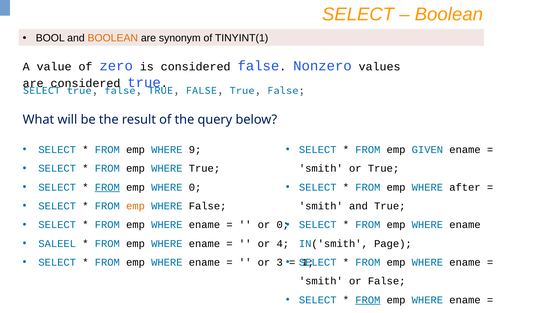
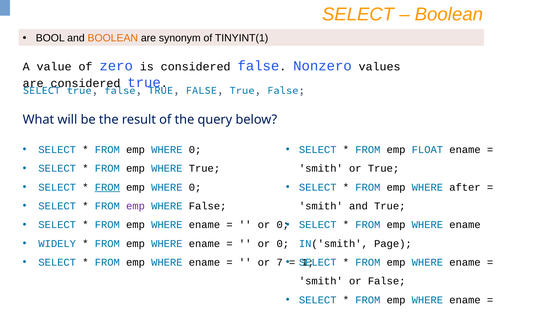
9 at (195, 150): 9 -> 0
GIVEN: GIVEN -> FLOAT
emp at (136, 206) colour: orange -> purple
SALEEL: SALEEL -> WIDELY
4 at (283, 244): 4 -> 0
3: 3 -> 7
FROM at (368, 300) underline: present -> none
